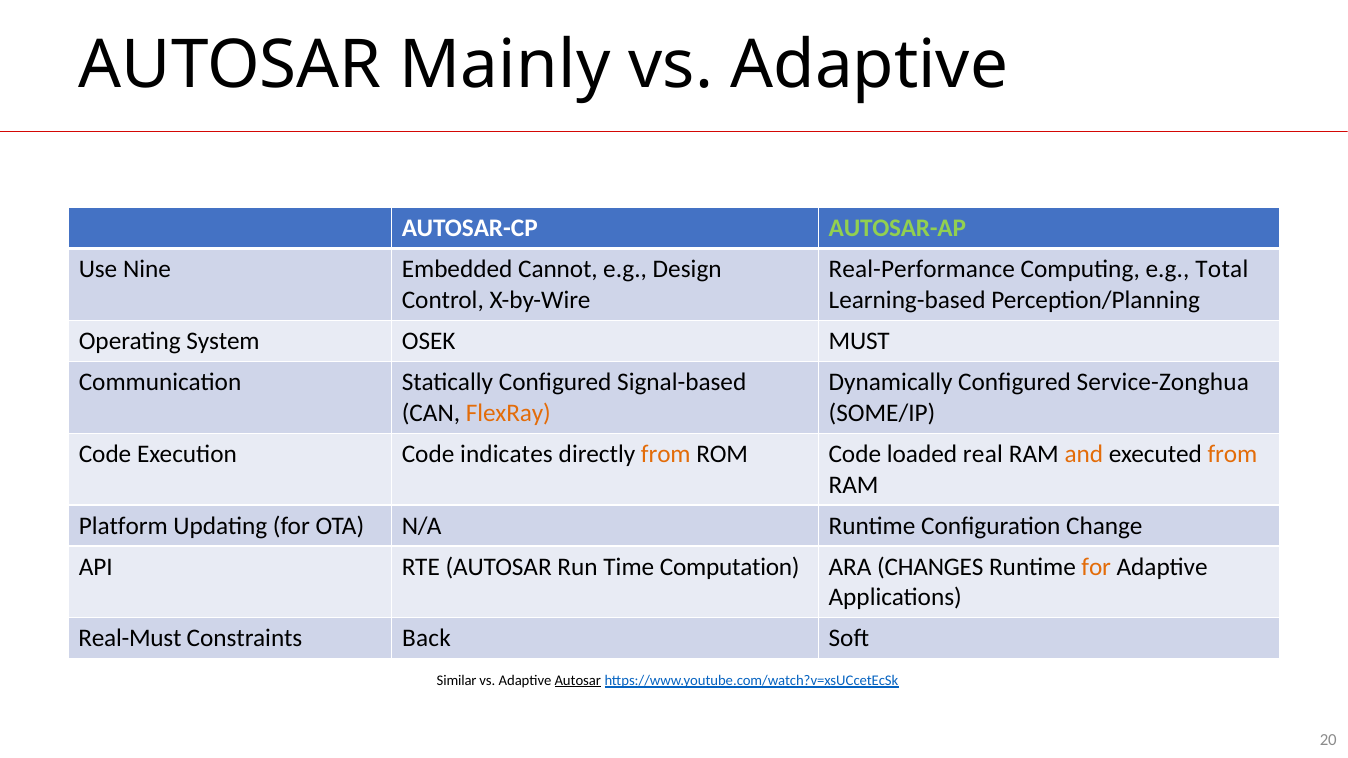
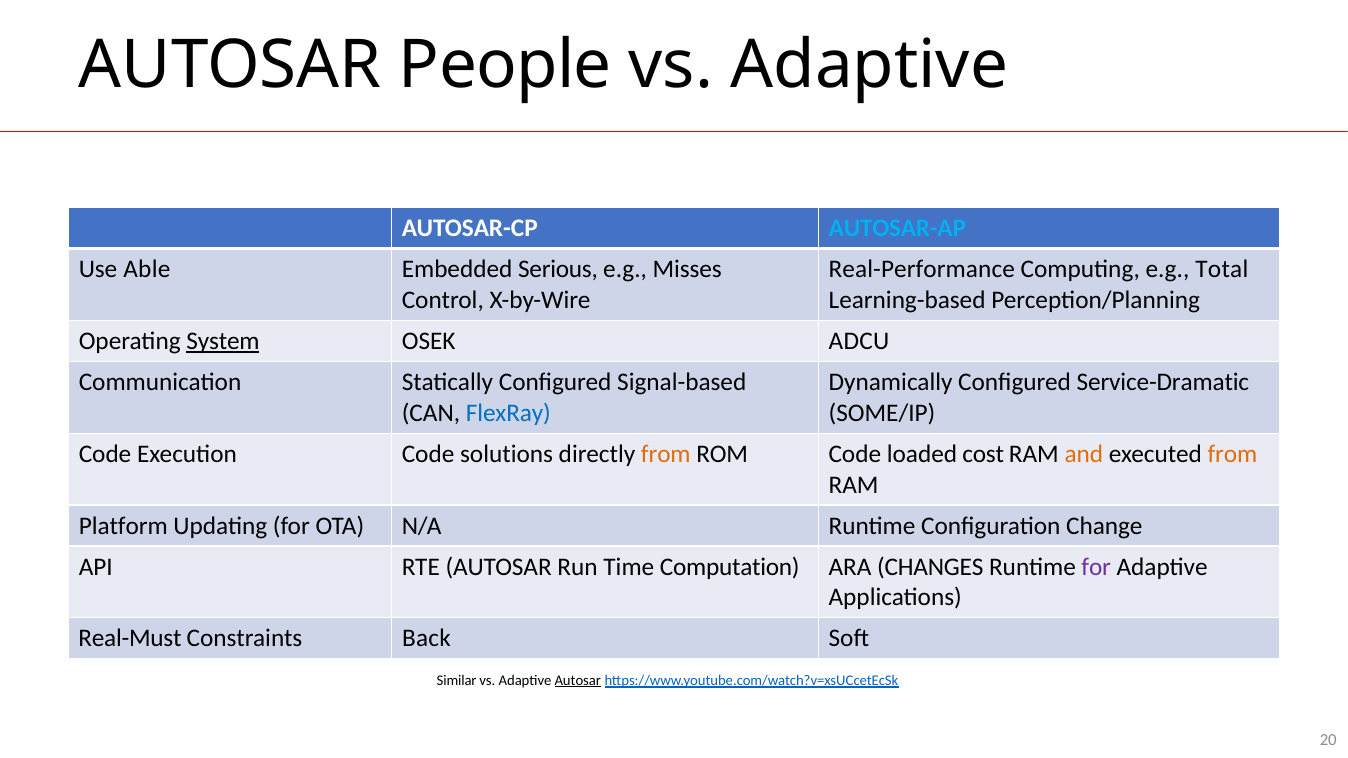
Mainly: Mainly -> People
AUTOSAR-AP colour: light green -> light blue
Nine: Nine -> Able
Cannot: Cannot -> Serious
Design: Design -> Misses
System underline: none -> present
MUST: MUST -> ADCU
Service-Zonghua: Service-Zonghua -> Service-Dramatic
FlexRay colour: orange -> blue
indicates: indicates -> solutions
real: real -> cost
for at (1096, 567) colour: orange -> purple
